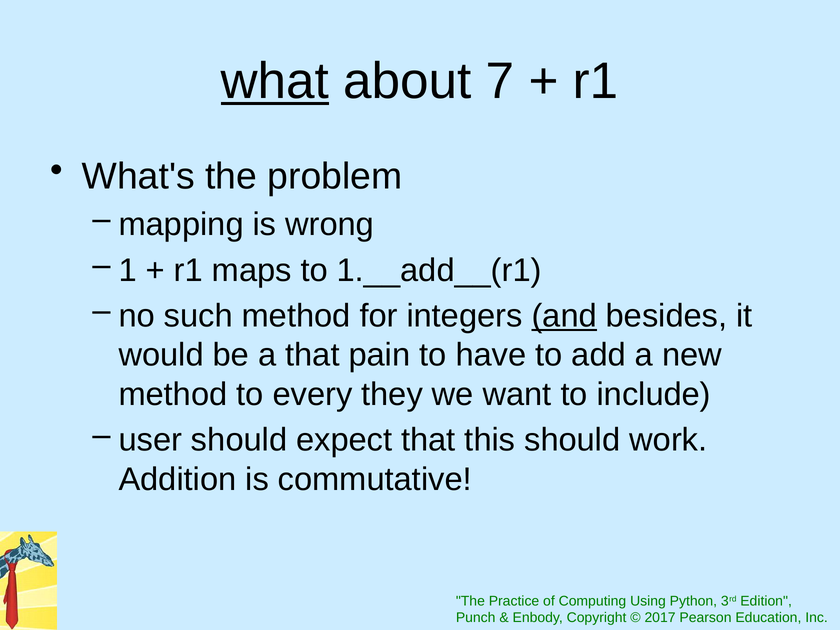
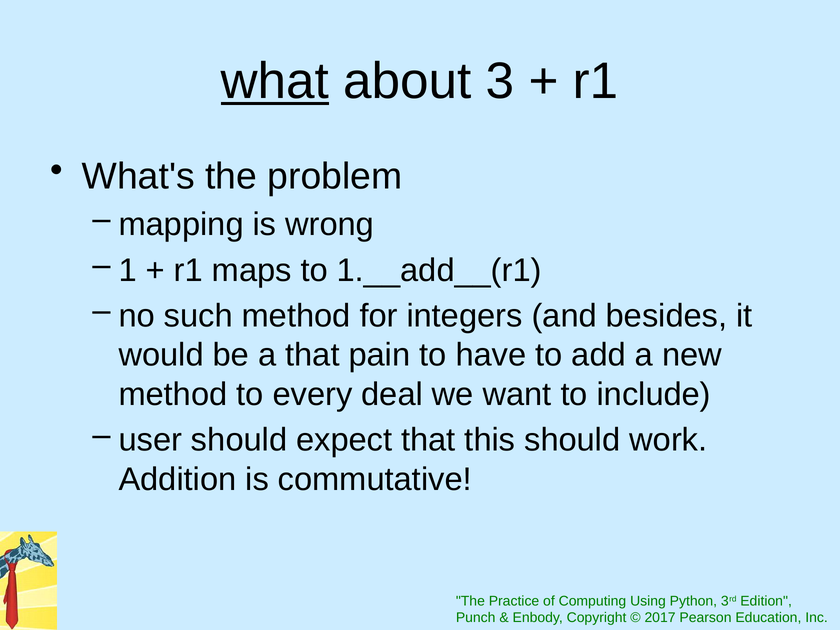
7: 7 -> 3
and underline: present -> none
they: they -> deal
